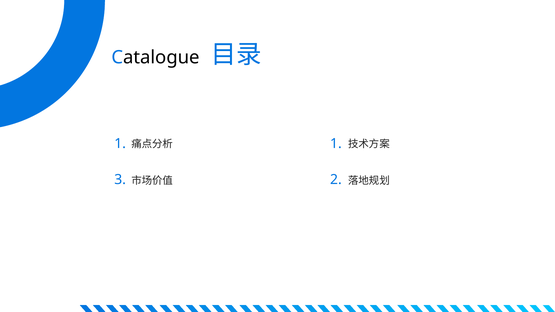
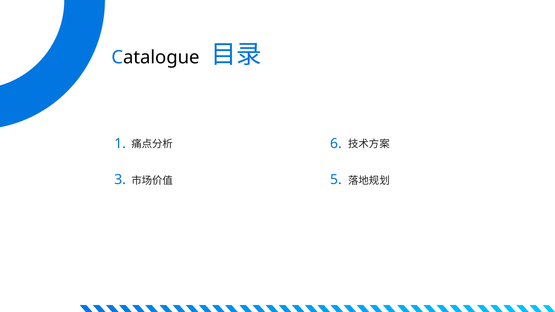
1 1: 1 -> 6
2: 2 -> 5
